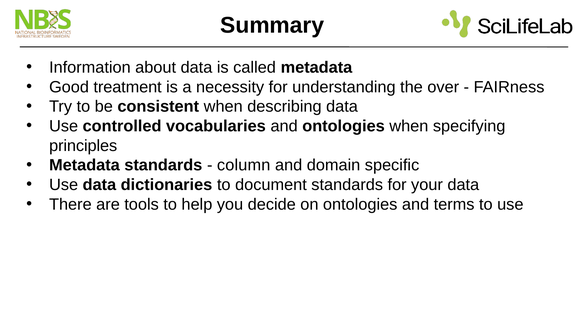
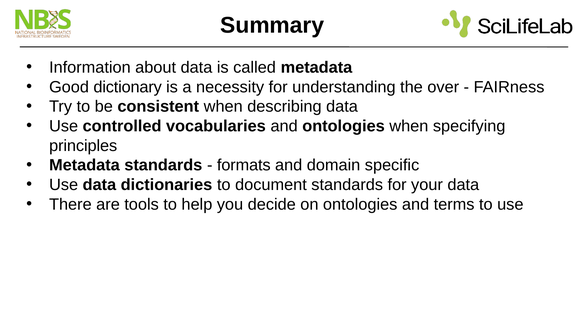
treatment: treatment -> dictionary
column: column -> formats
